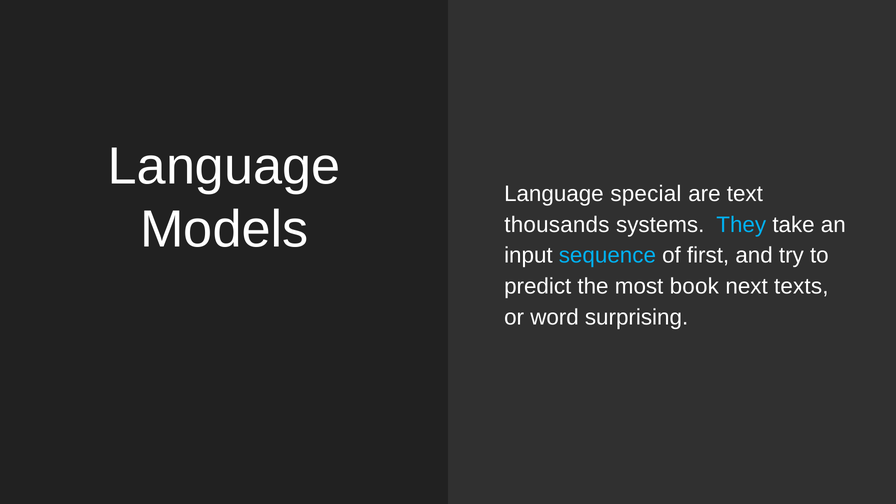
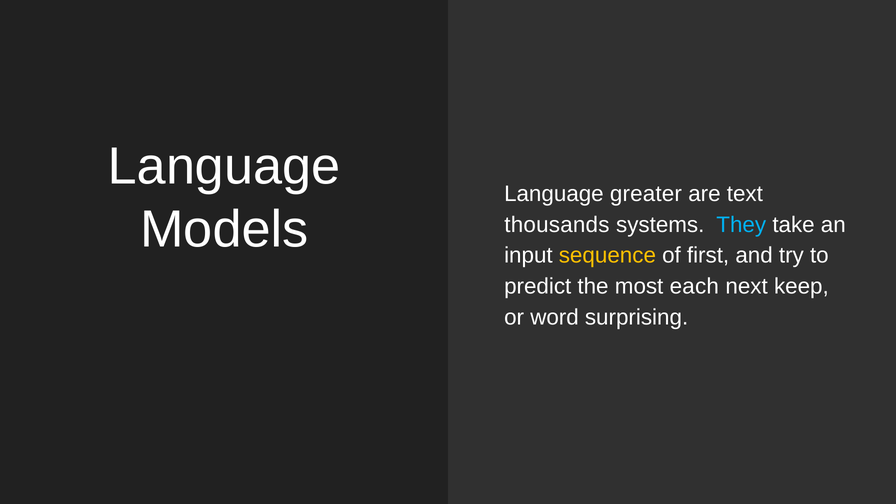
special: special -> greater
sequence colour: light blue -> yellow
book: book -> each
texts: texts -> keep
